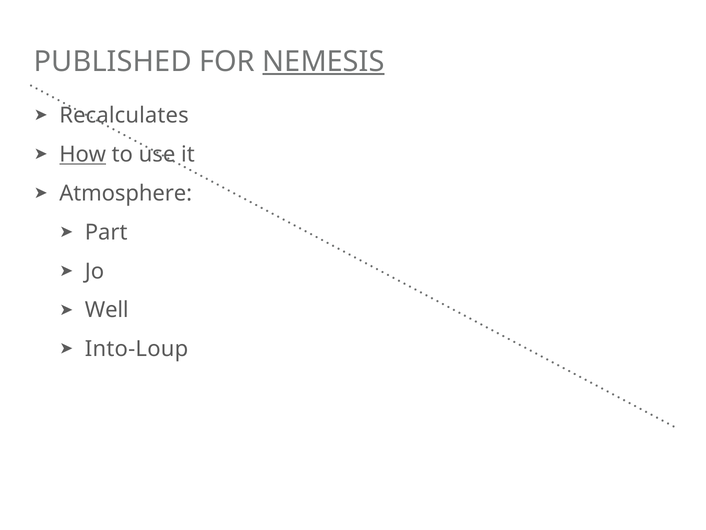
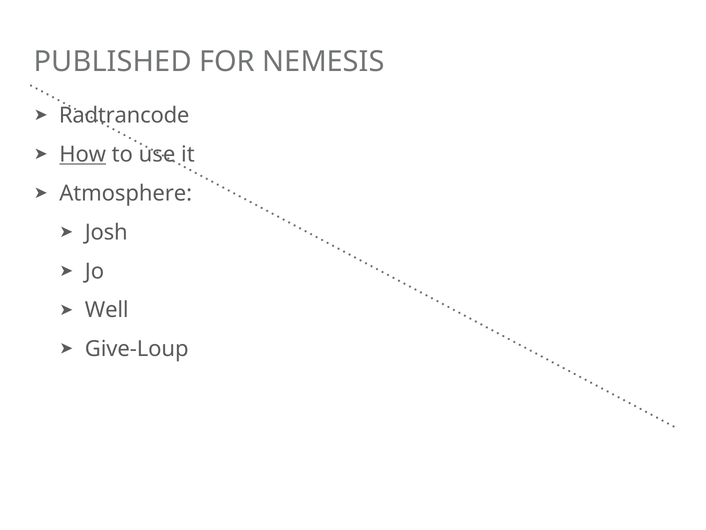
NEMESIS underline: present -> none
Recalculates: Recalculates -> Radtrancode
Part: Part -> Josh
Into-Loup: Into-Loup -> Give-Loup
